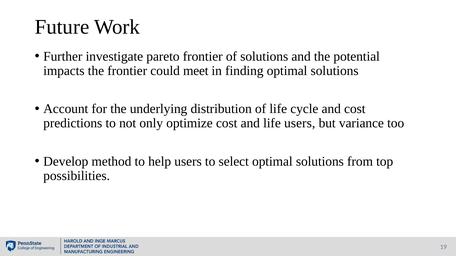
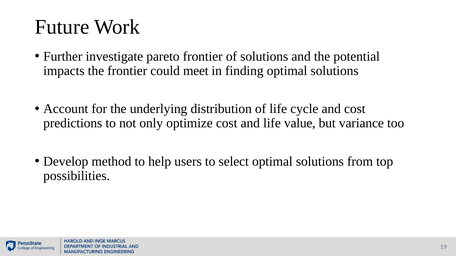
life users: users -> value
